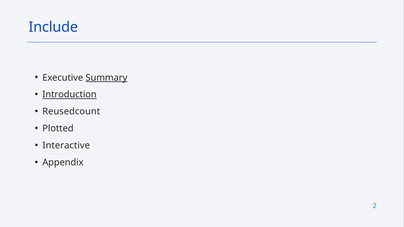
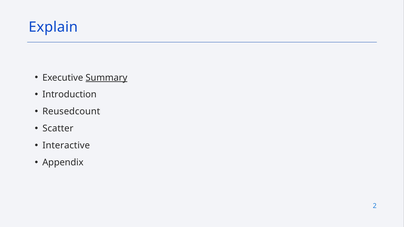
Include: Include -> Explain
Introduction underline: present -> none
Plotted: Plotted -> Scatter
